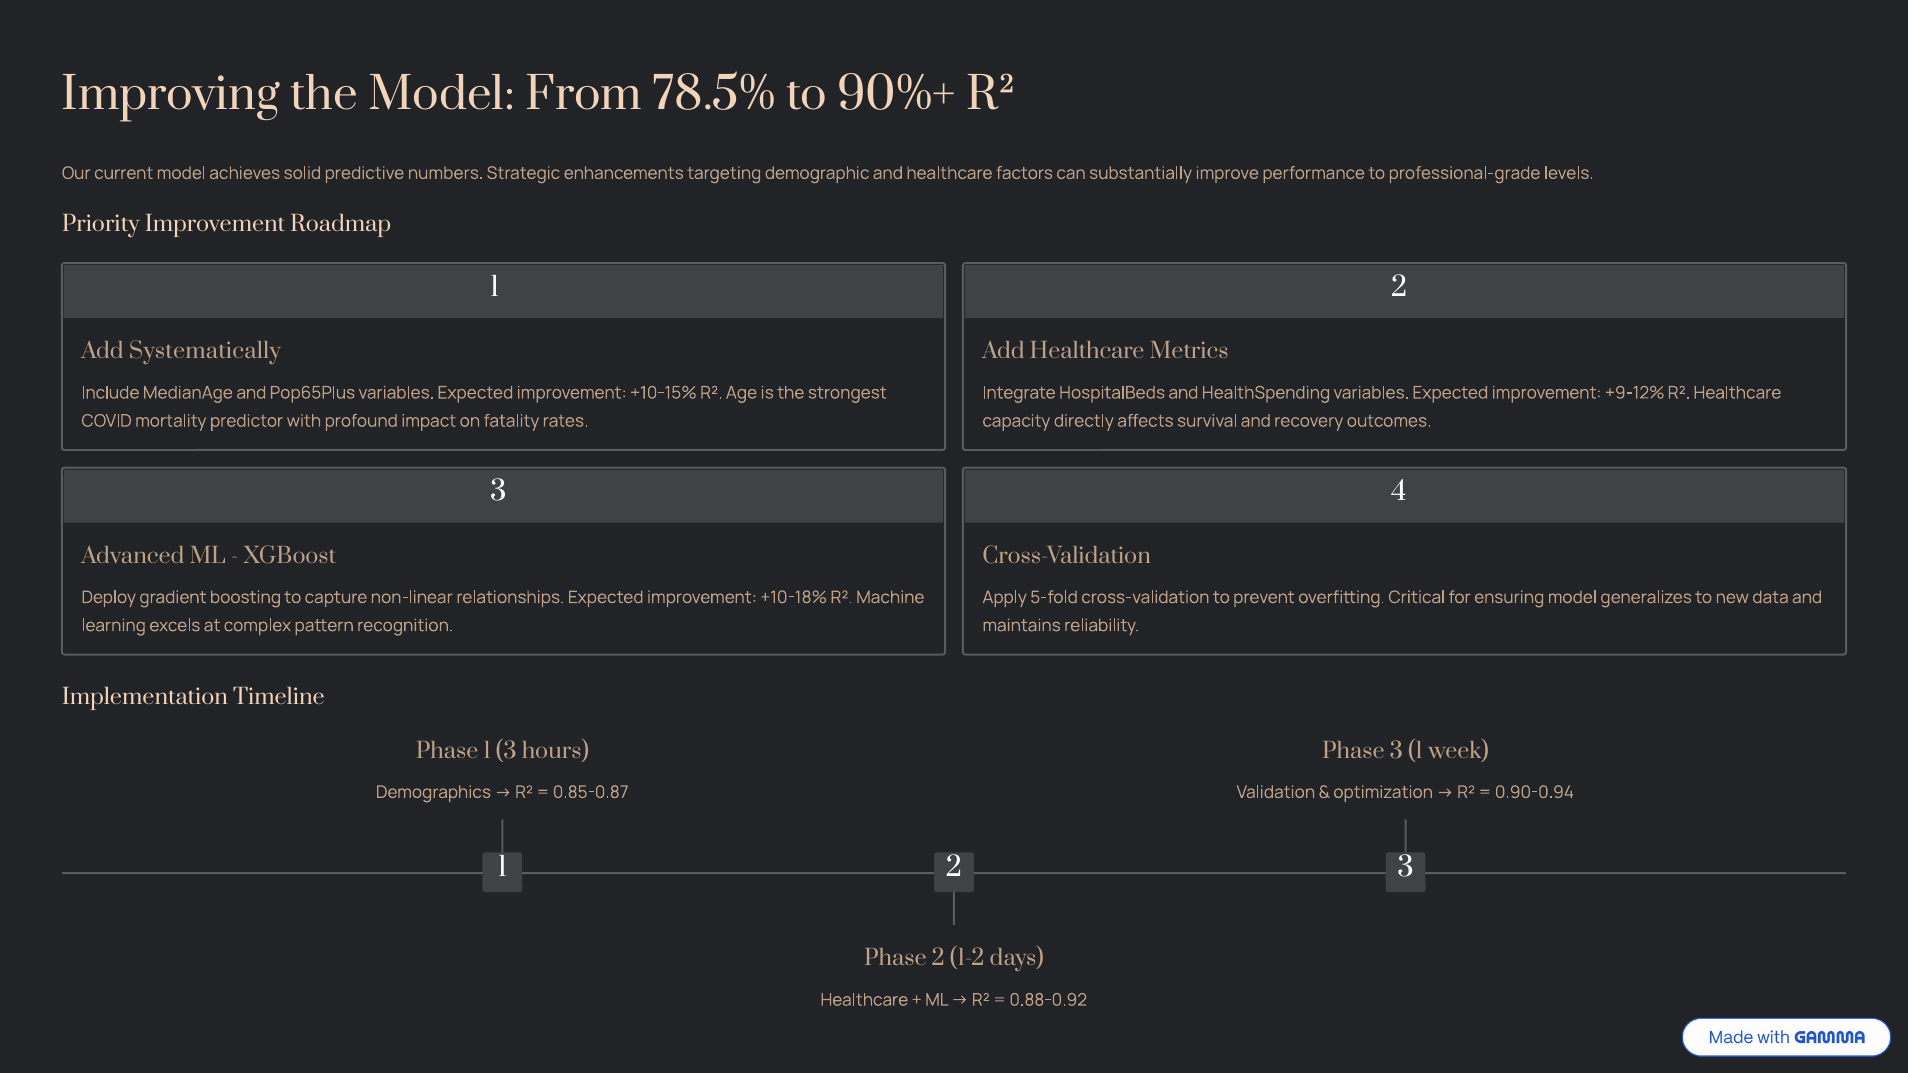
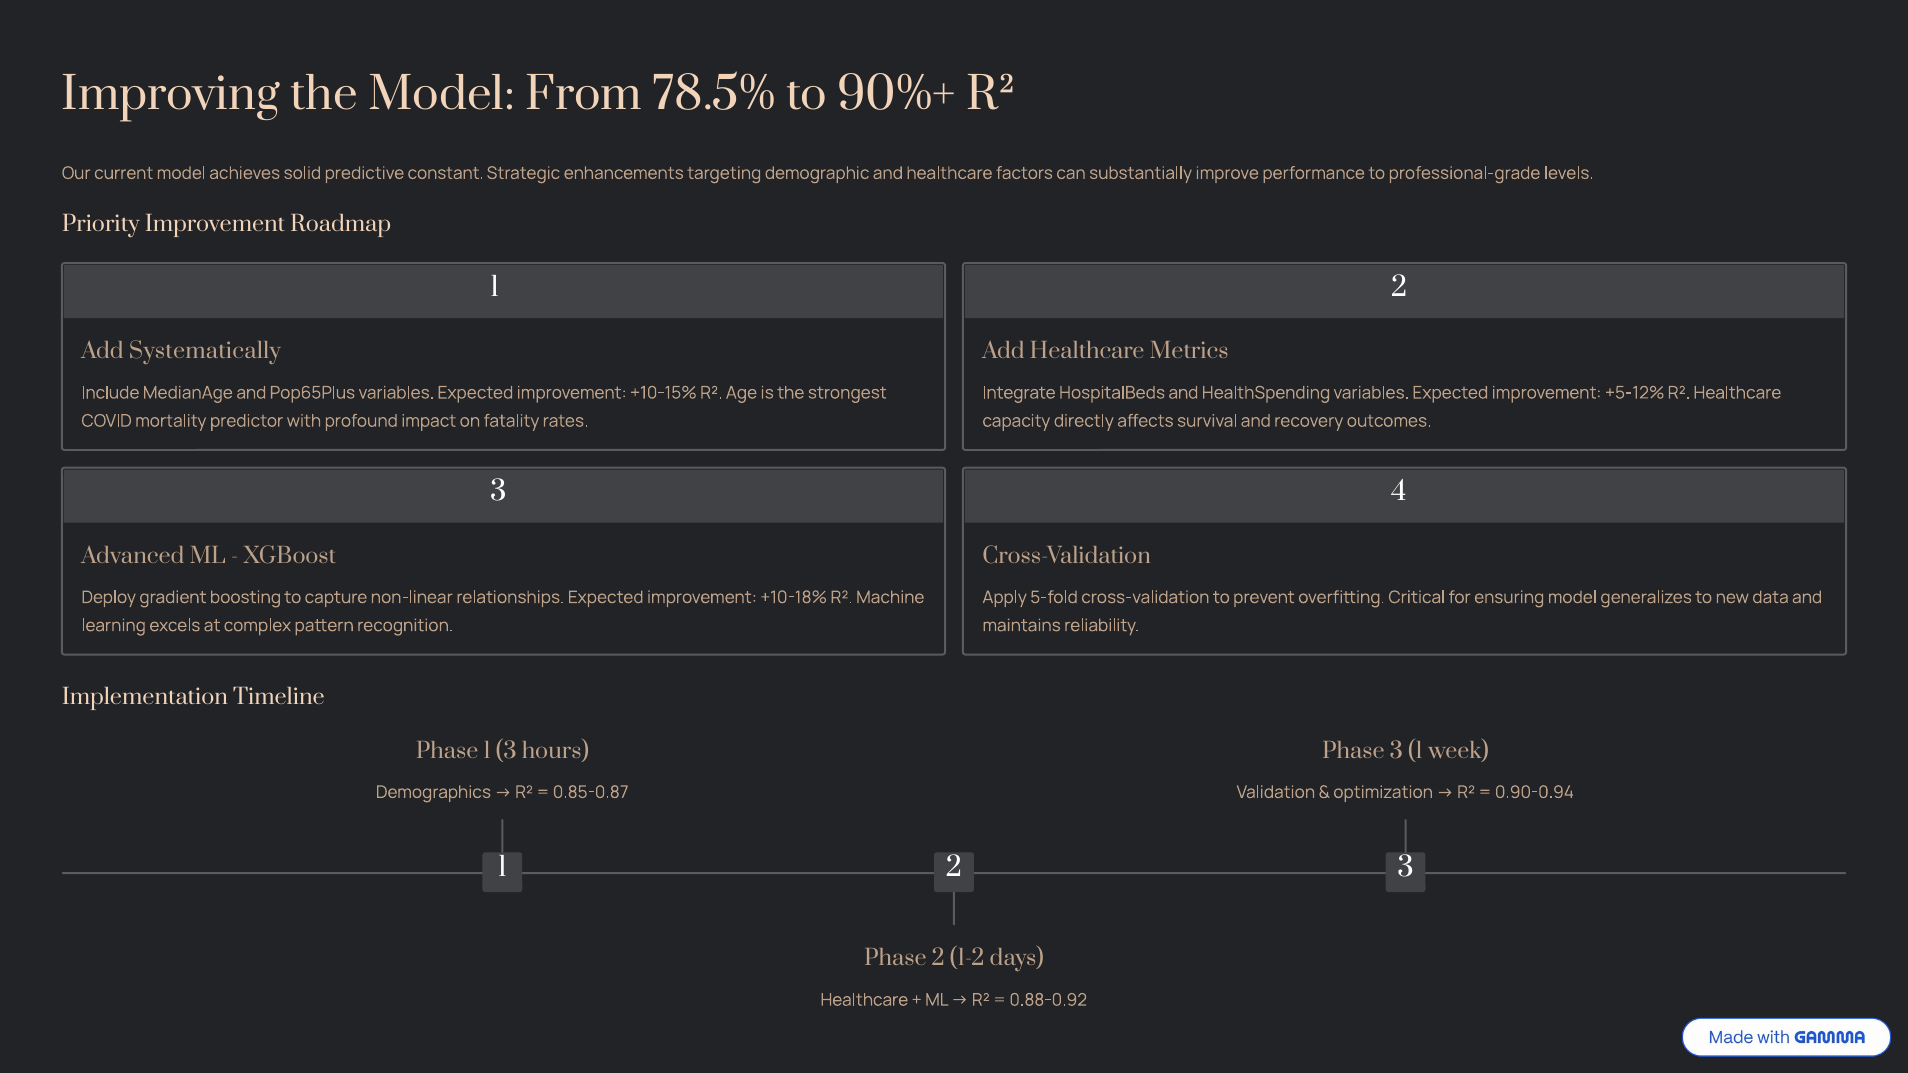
numbers: numbers -> constant
+9-12%: +9-12% -> +5-12%
